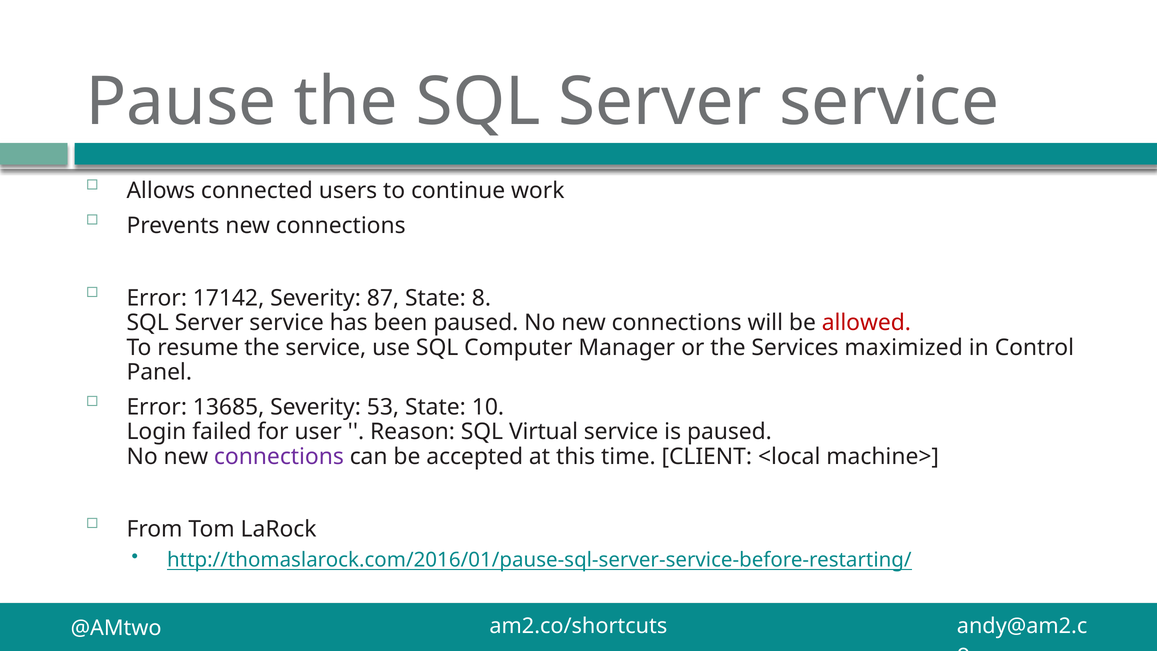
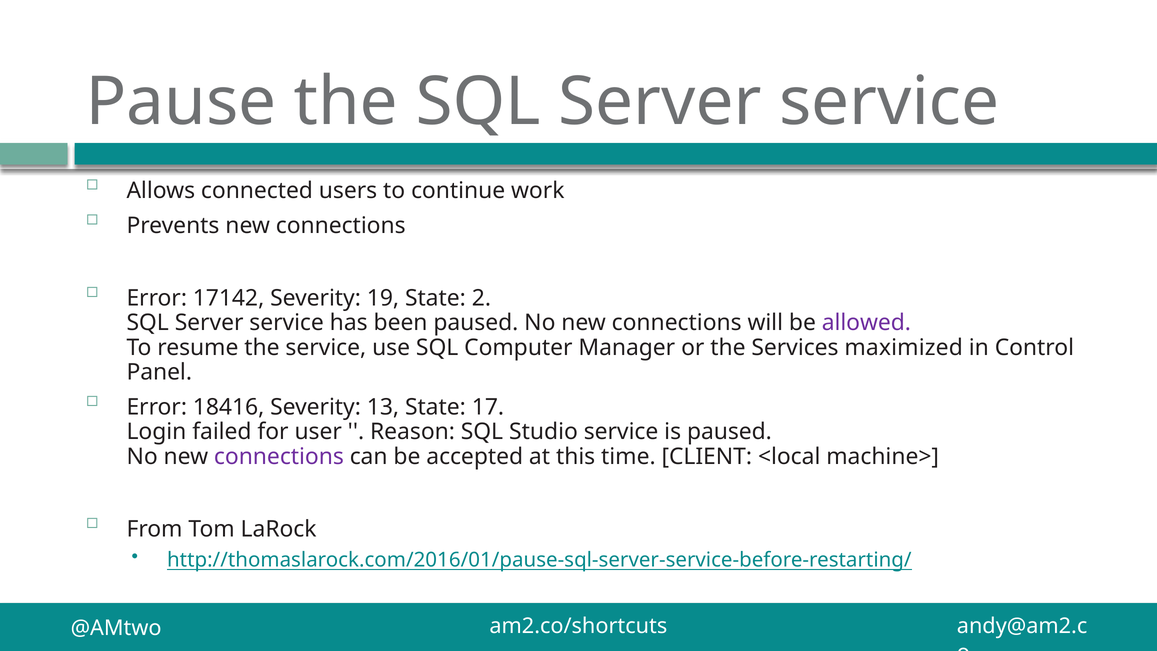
87: 87 -> 19
8: 8 -> 2
allowed colour: red -> purple
13685: 13685 -> 18416
53: 53 -> 13
10: 10 -> 17
Virtual: Virtual -> Studio
